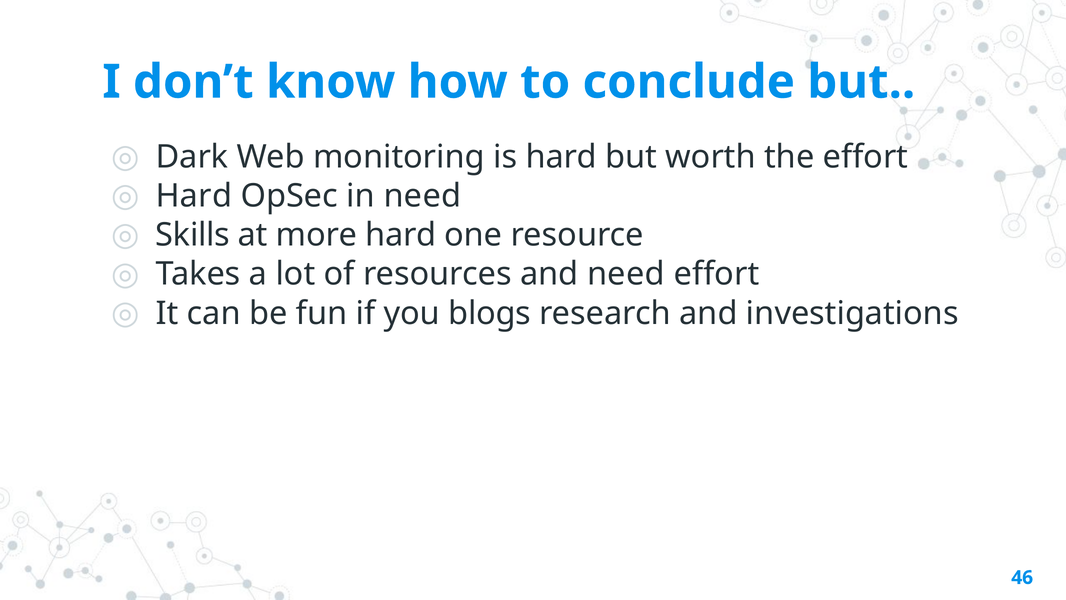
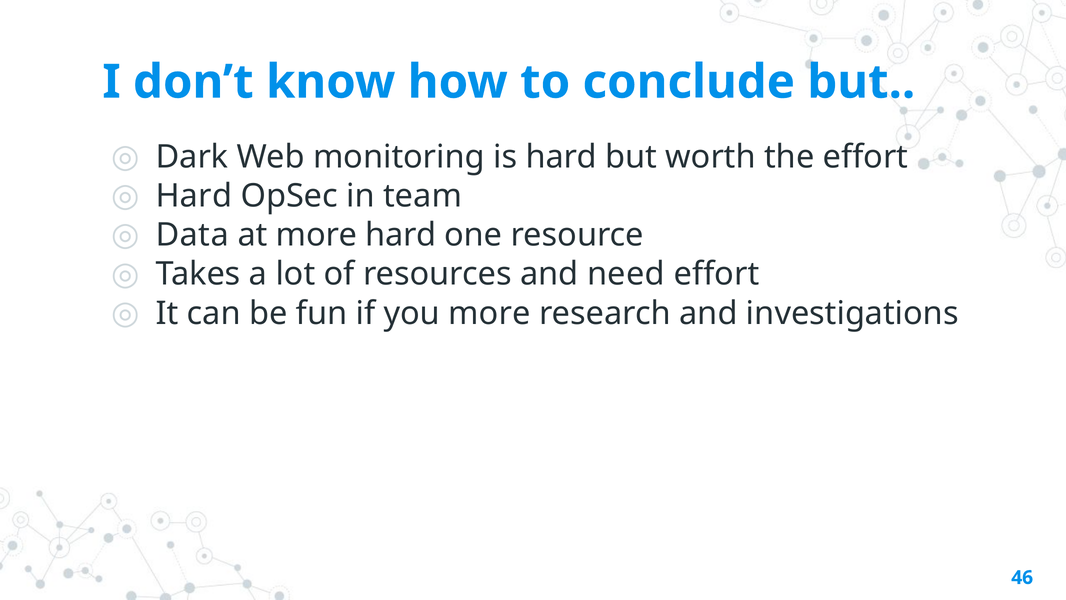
in need: need -> team
Skills: Skills -> Data
you blogs: blogs -> more
